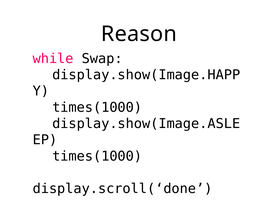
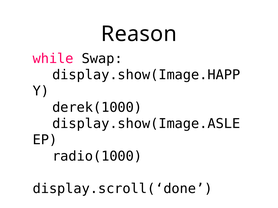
times(1000 at (97, 108): times(1000 -> derek(1000
times(1000 at (97, 157): times(1000 -> radio(1000
